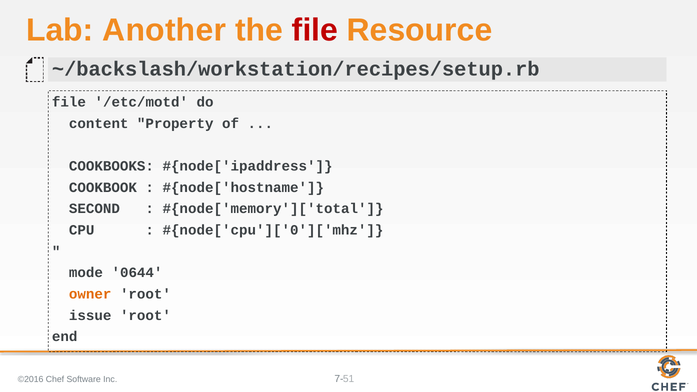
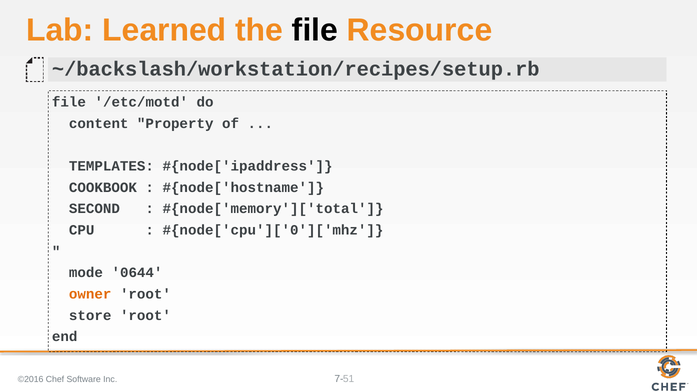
Another: Another -> Learned
file at (315, 30) colour: red -> black
COOKBOOKS: COOKBOOKS -> TEMPLATES
issue: issue -> store
